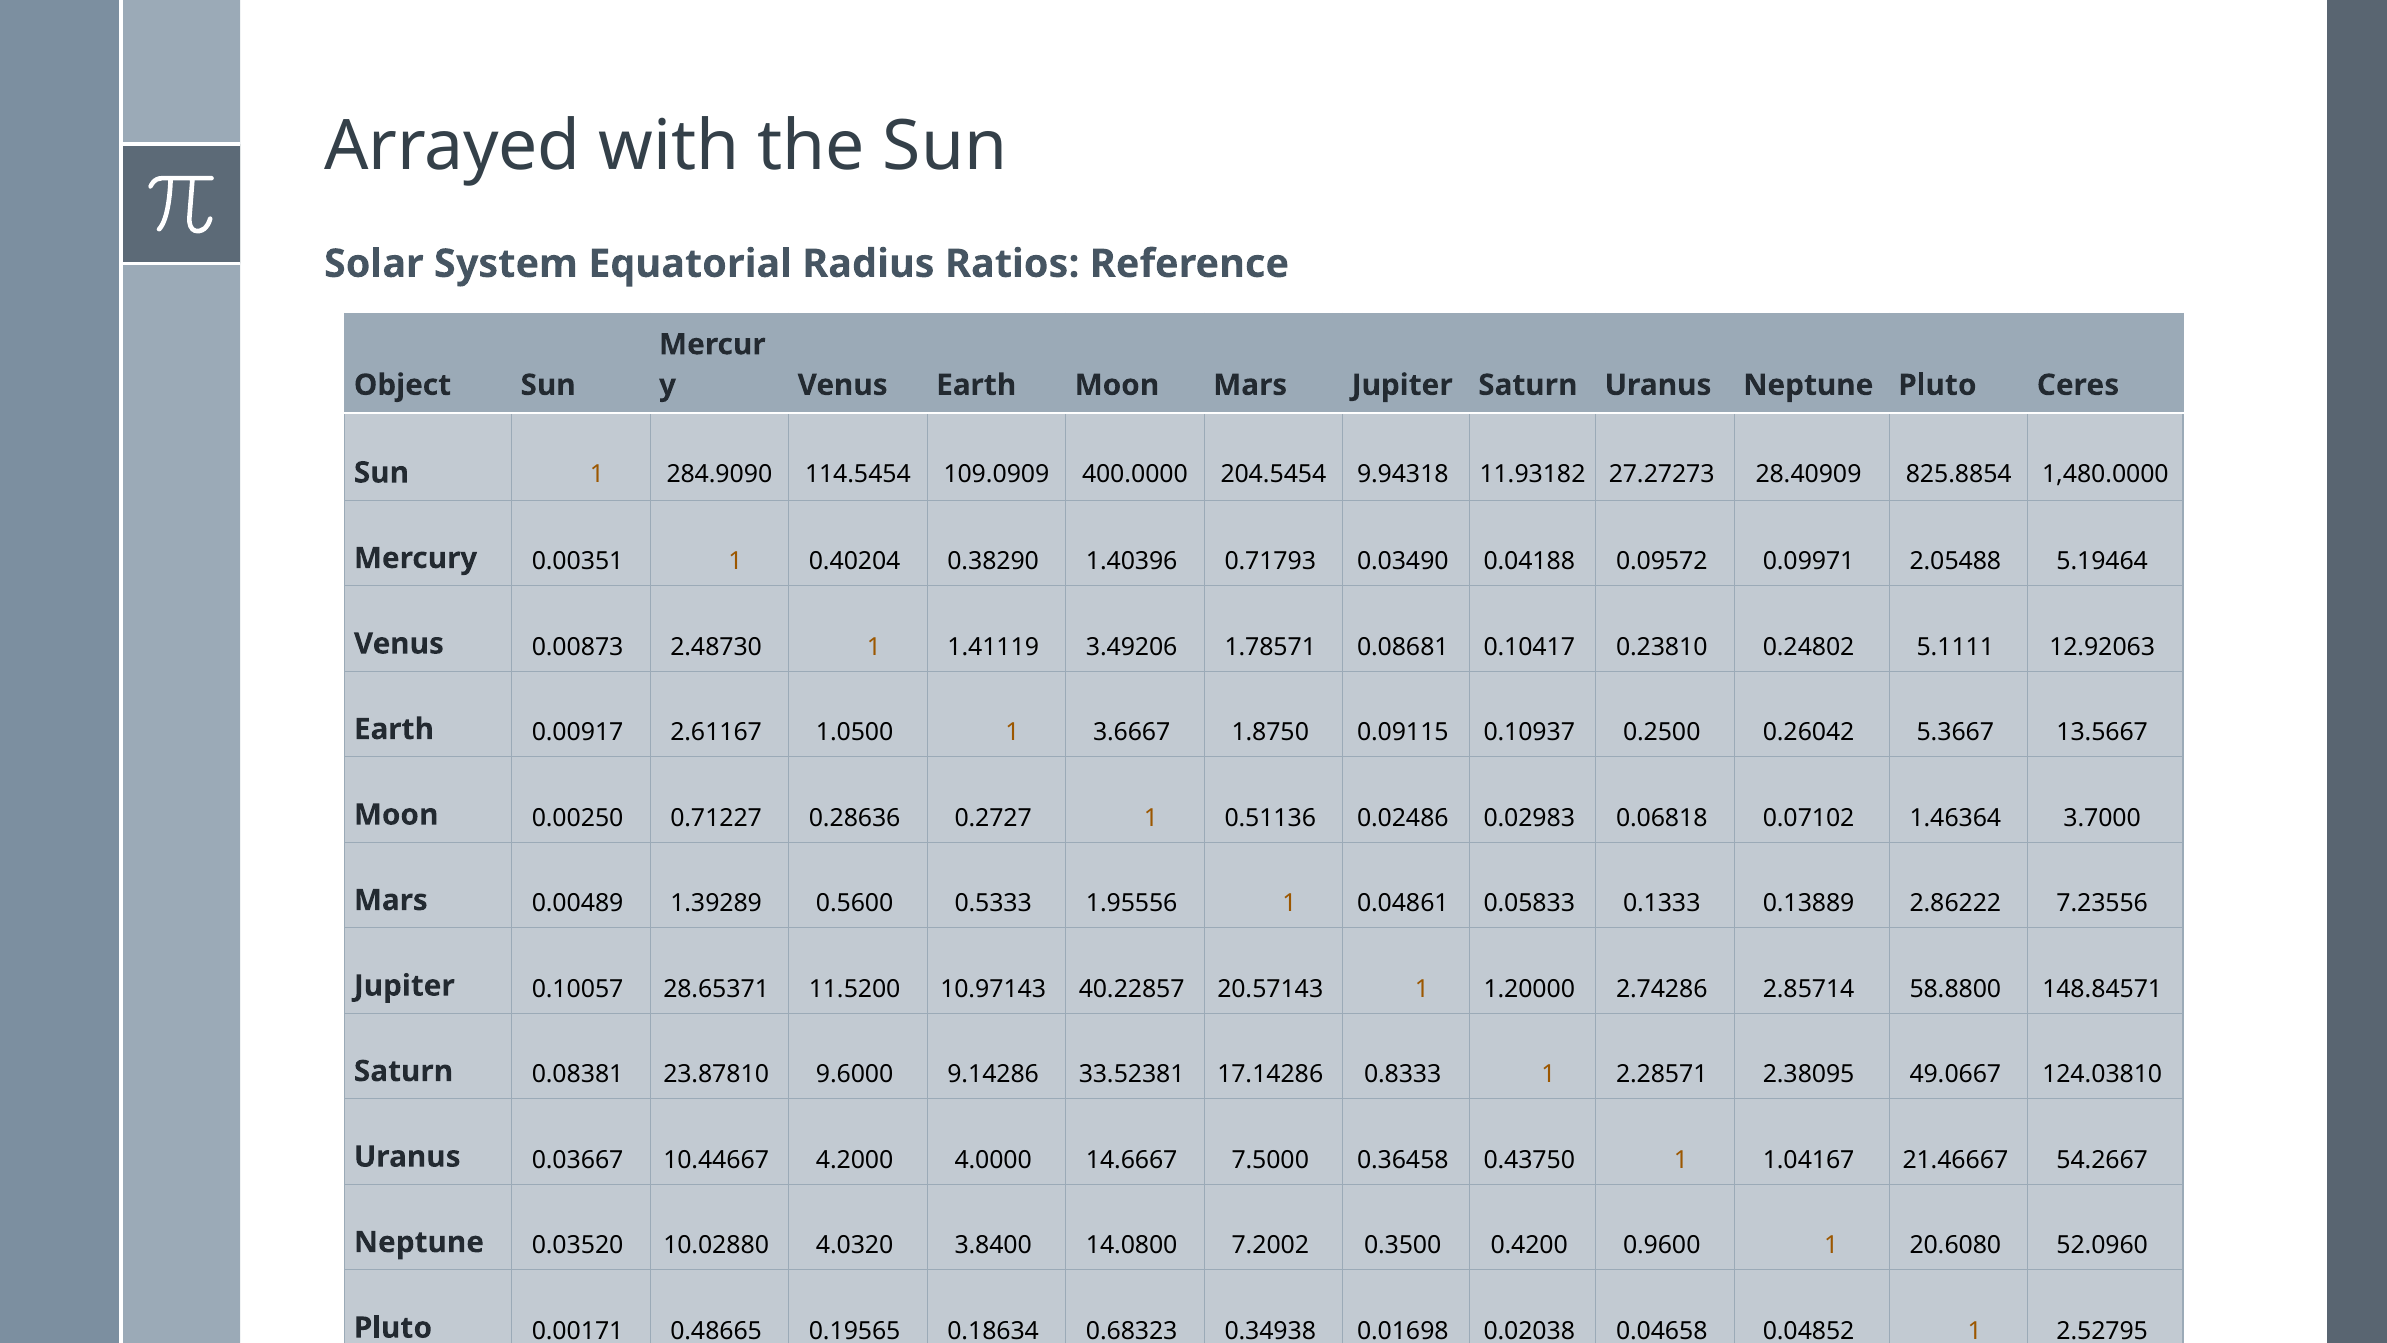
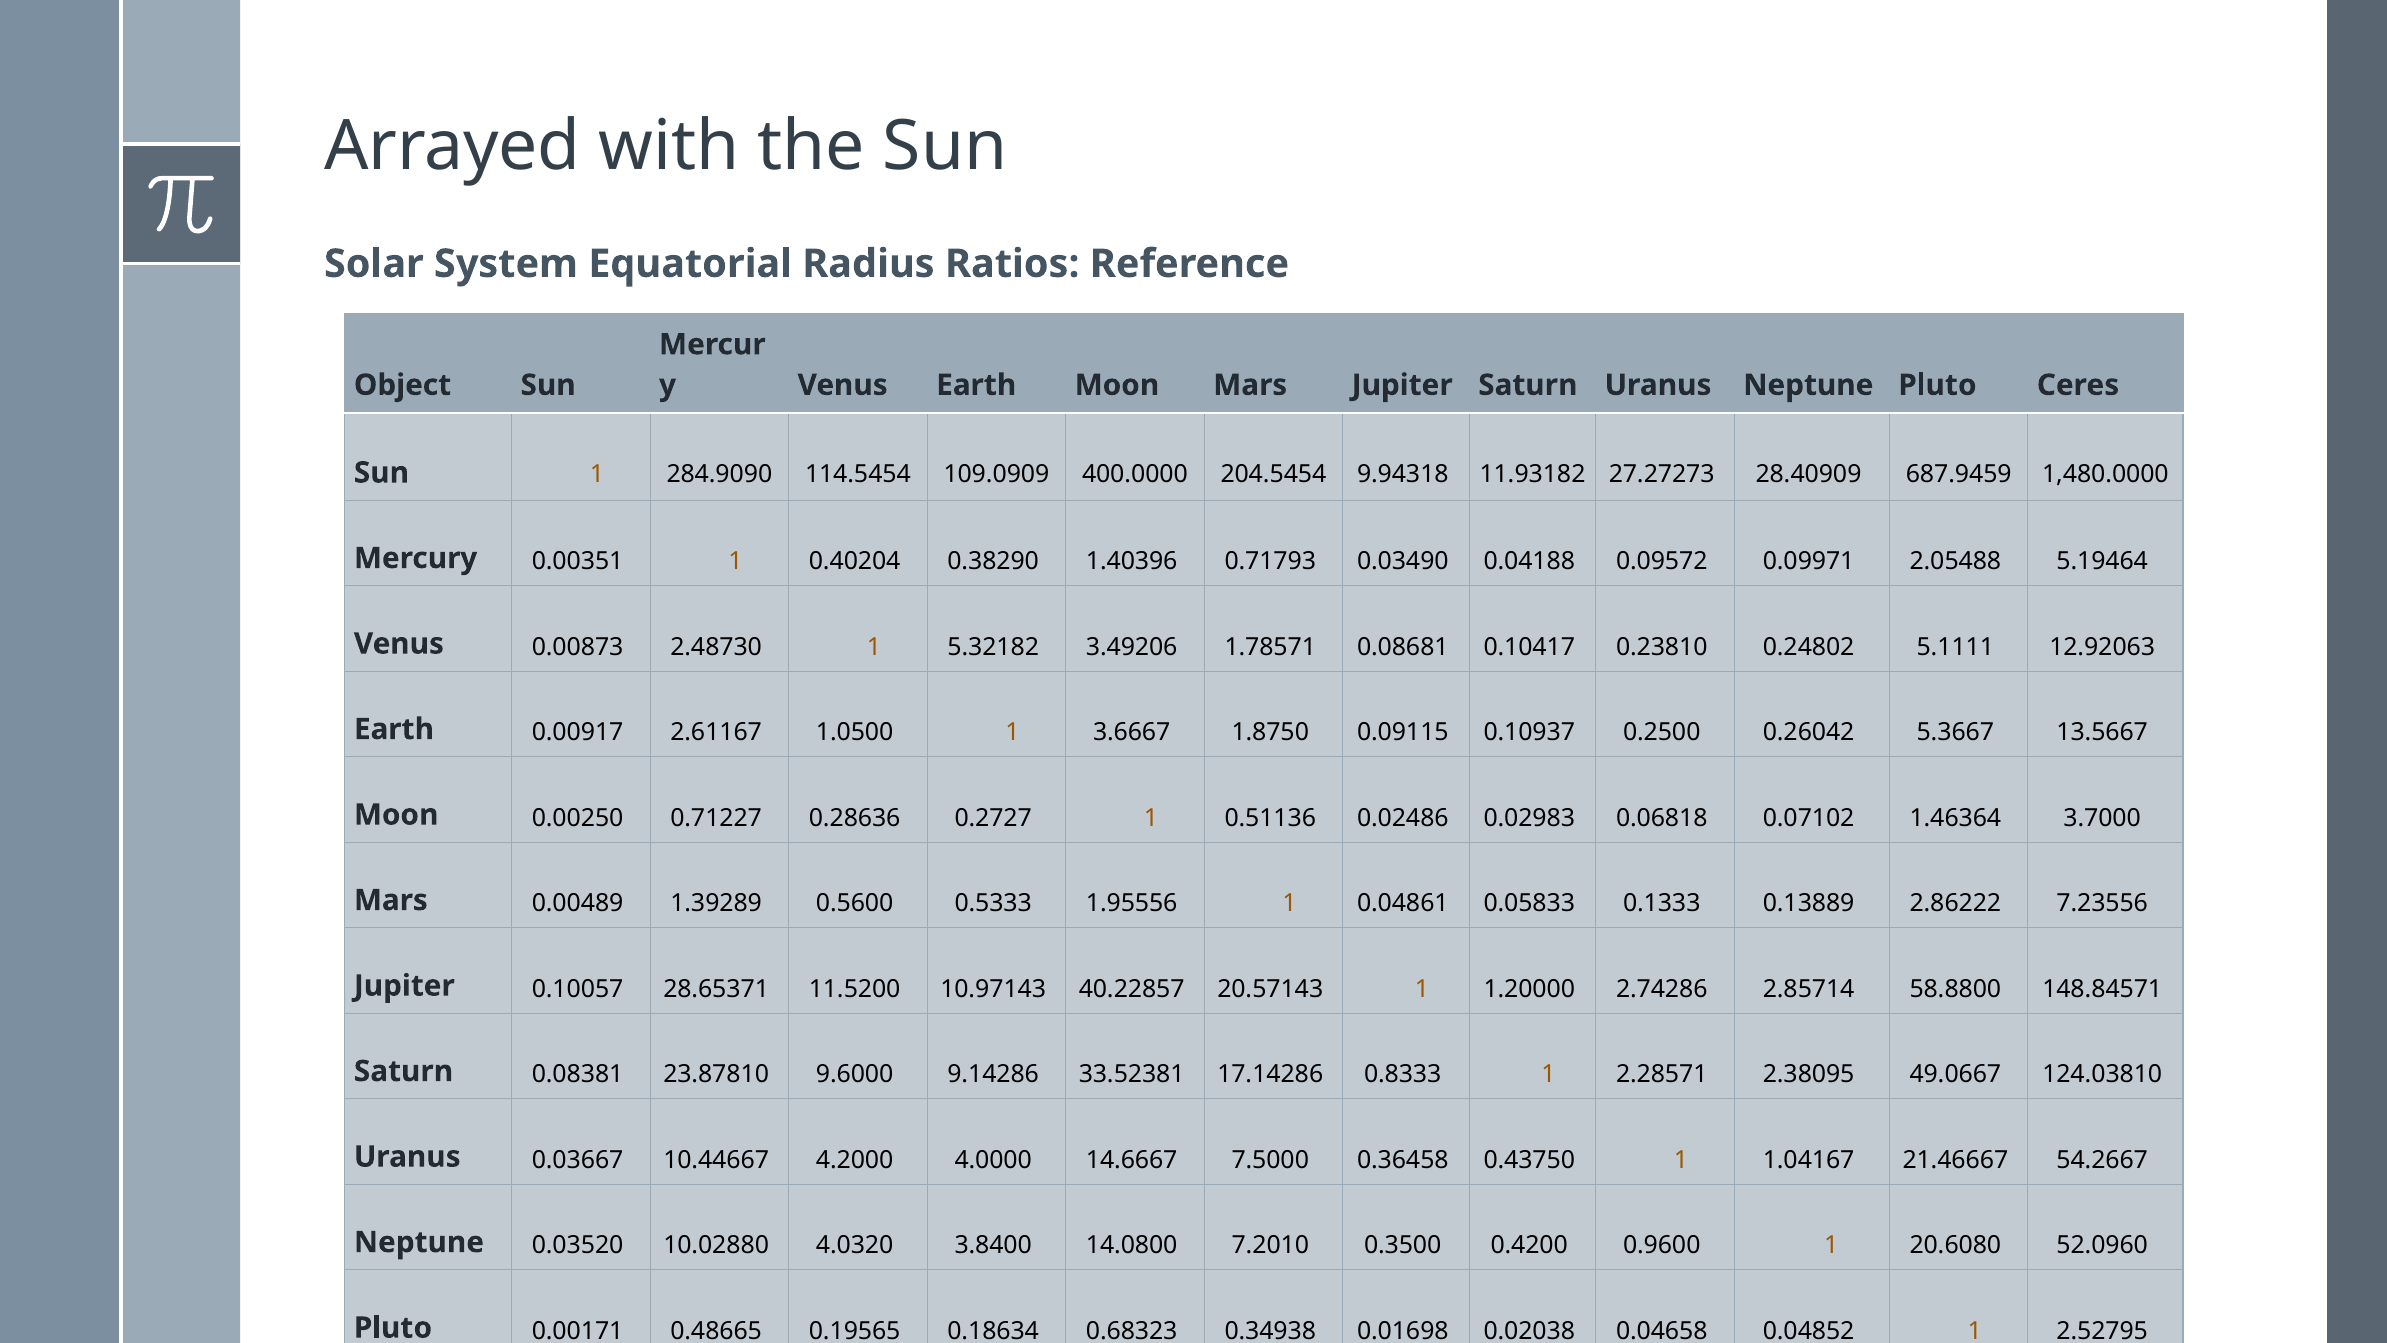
825.8854: 825.8854 -> 687.9459
1.41119: 1.41119 -> 5.32182
7.2002: 7.2002 -> 7.2010
